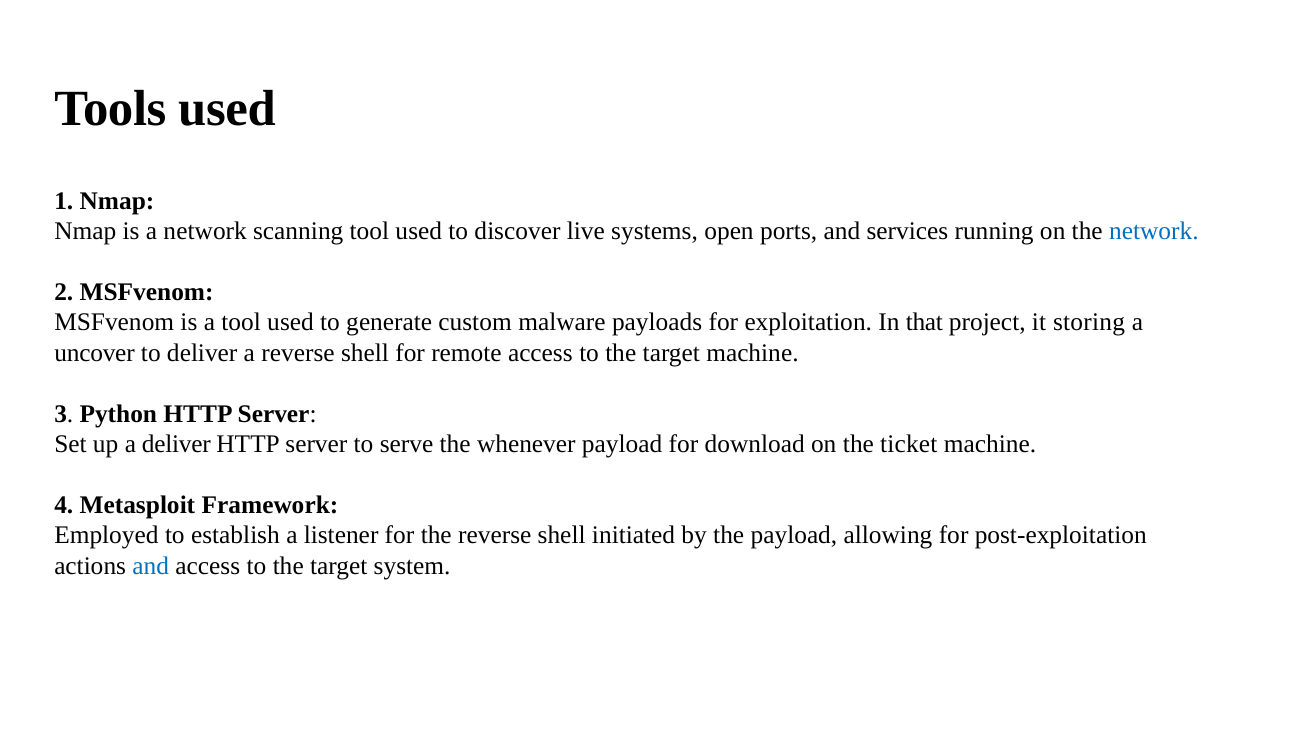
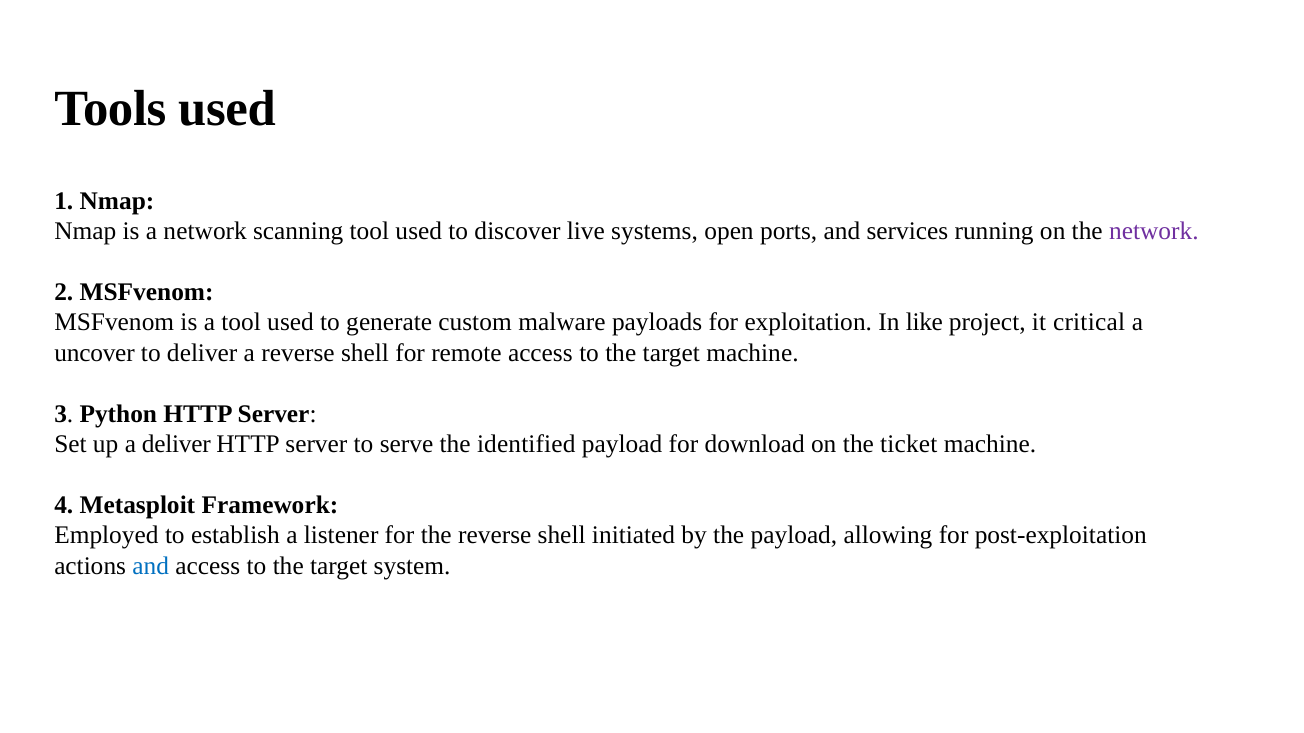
network at (1154, 231) colour: blue -> purple
that: that -> like
storing: storing -> critical
whenever: whenever -> identified
